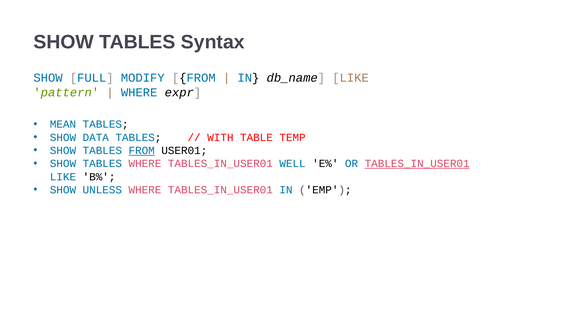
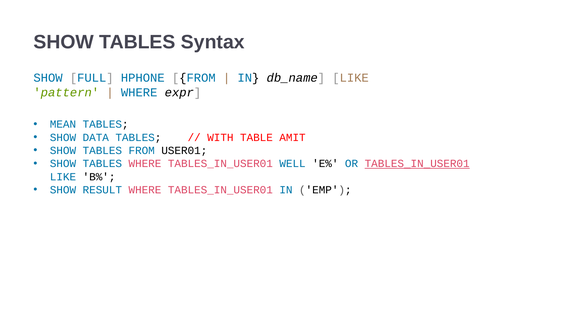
MODIFY: MODIFY -> HPHONE
TEMP: TEMP -> AMIT
FROM at (142, 151) underline: present -> none
UNLESS: UNLESS -> RESULT
